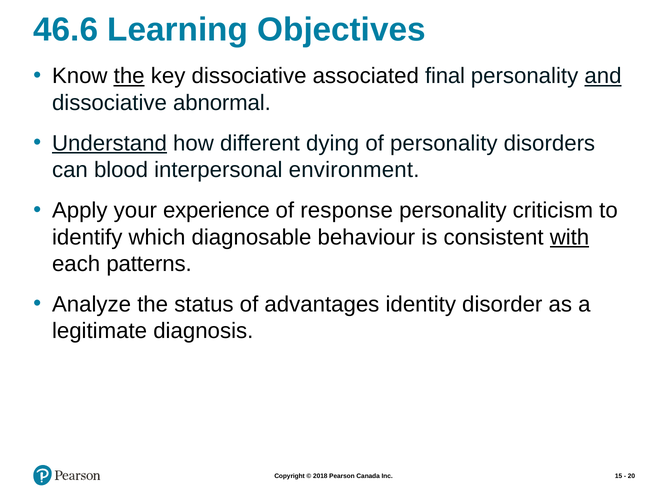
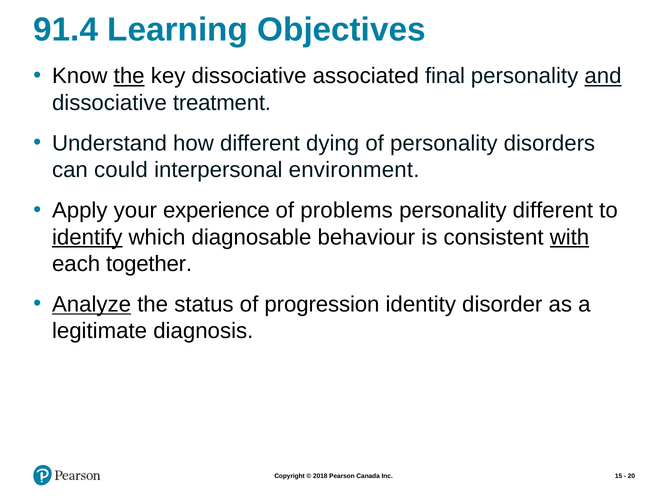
46.6: 46.6 -> 91.4
abnormal: abnormal -> treatment
Understand underline: present -> none
blood: blood -> could
response: response -> problems
personality criticism: criticism -> different
identify underline: none -> present
patterns: patterns -> together
Analyze underline: none -> present
advantages: advantages -> progression
